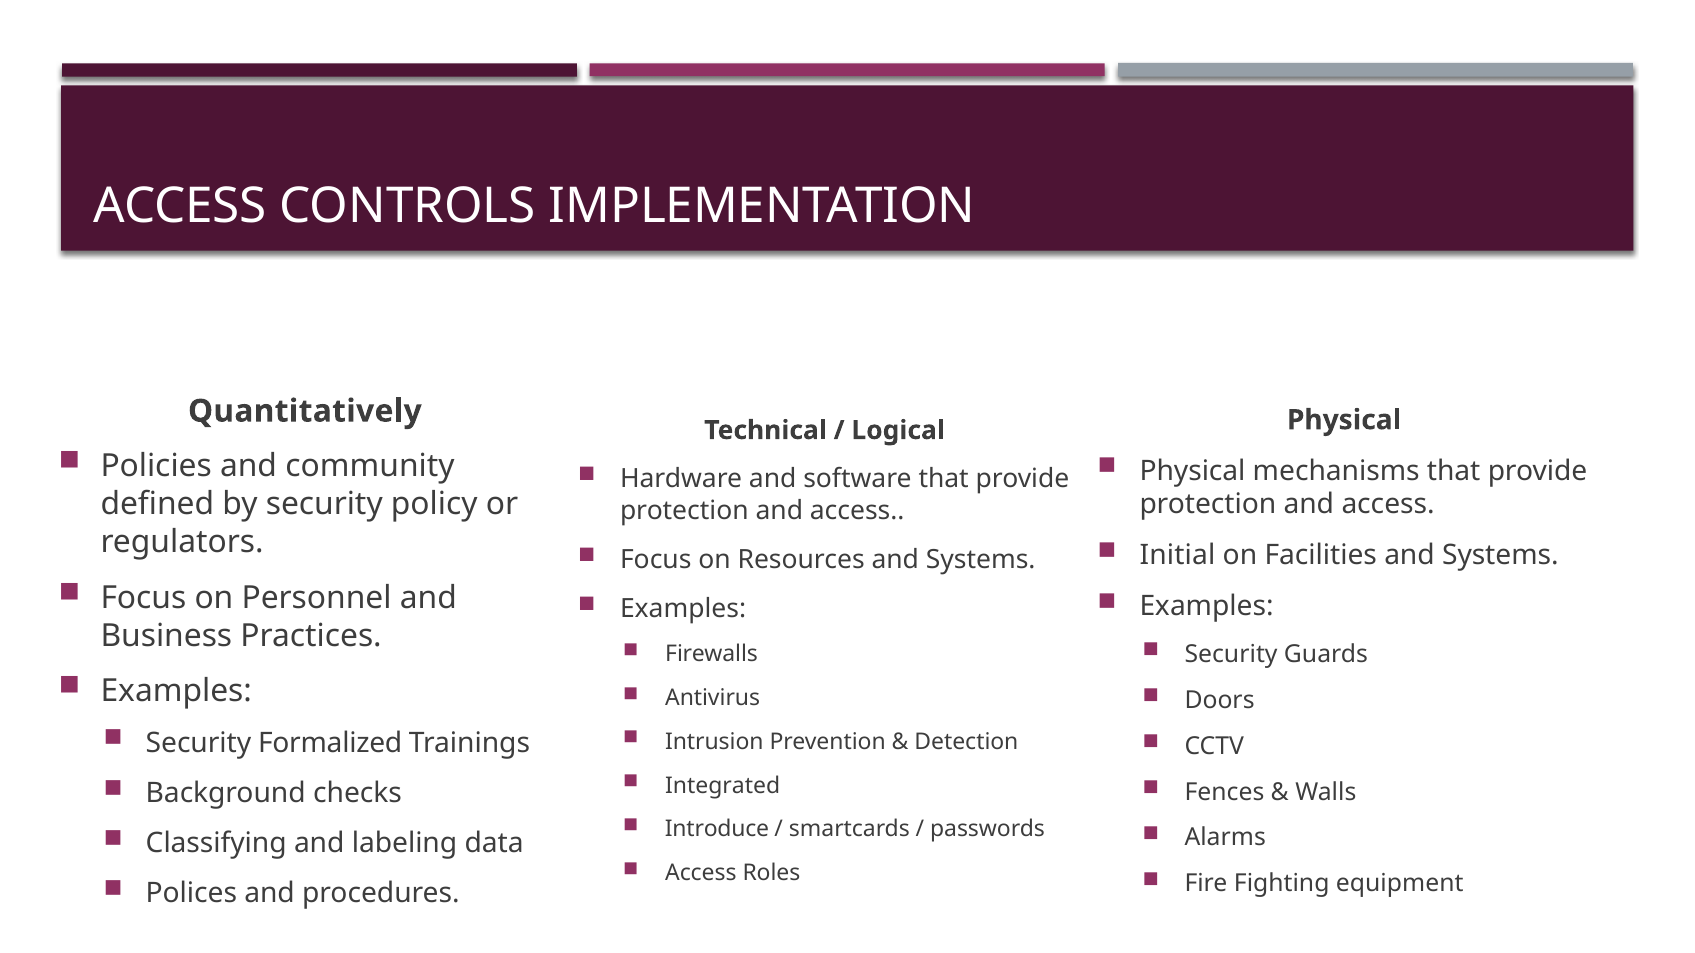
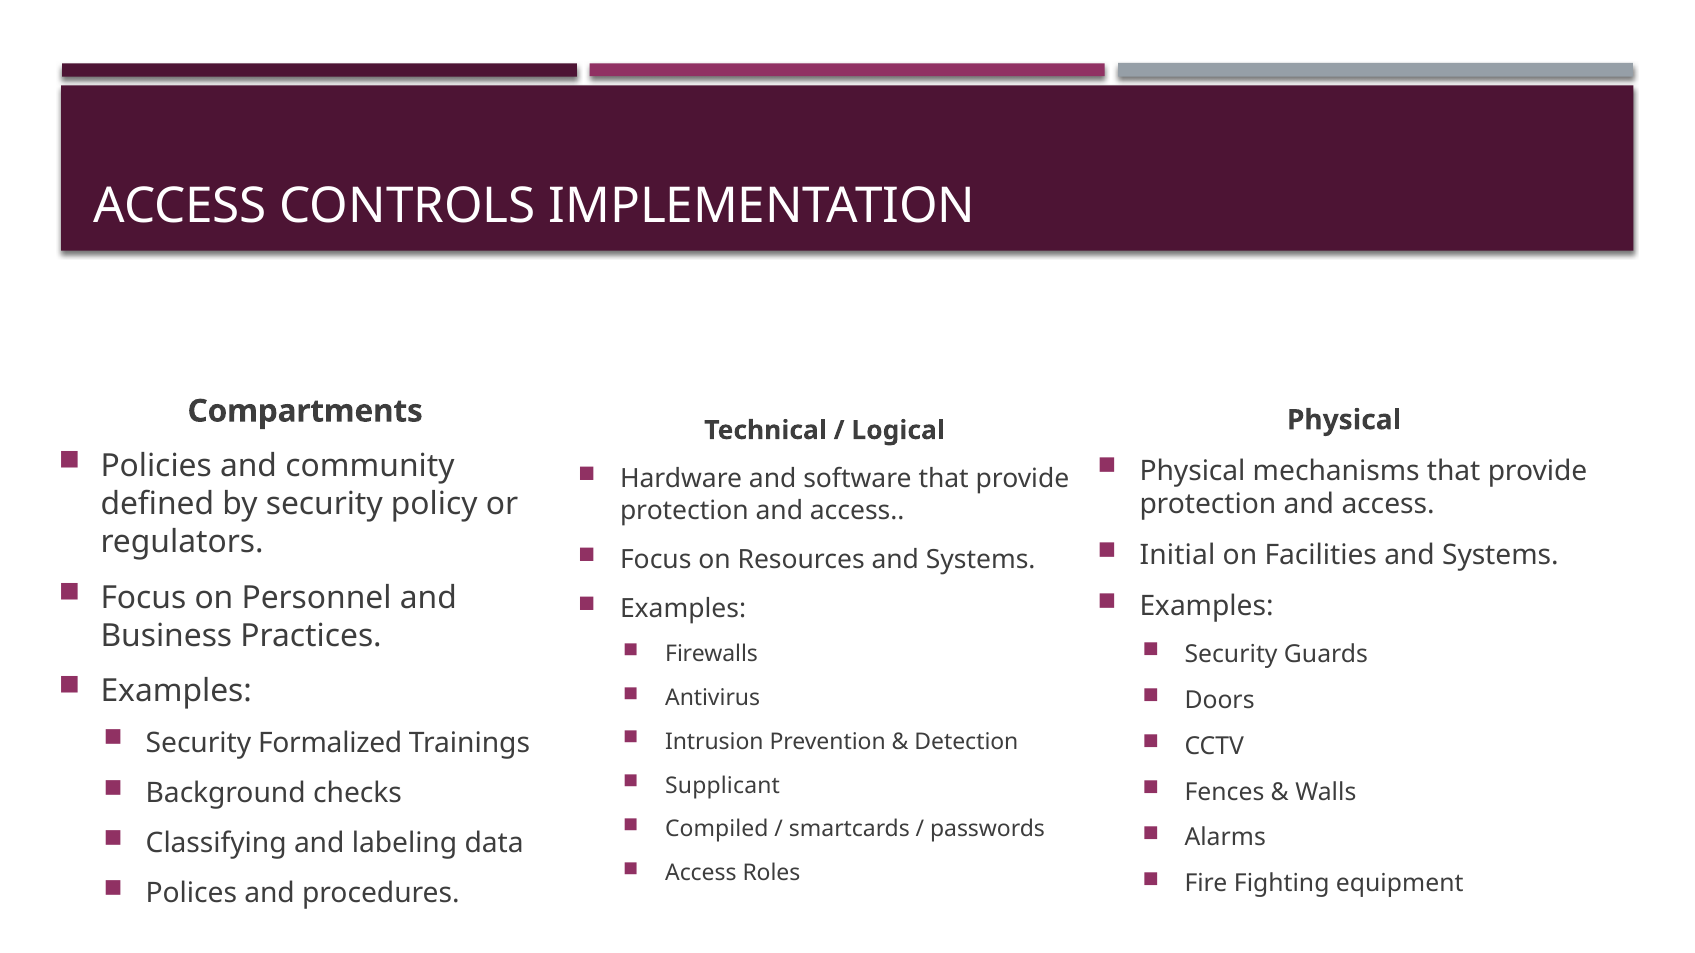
Quantitatively: Quantitatively -> Compartments
Integrated: Integrated -> Supplicant
Introduce: Introduce -> Compiled
